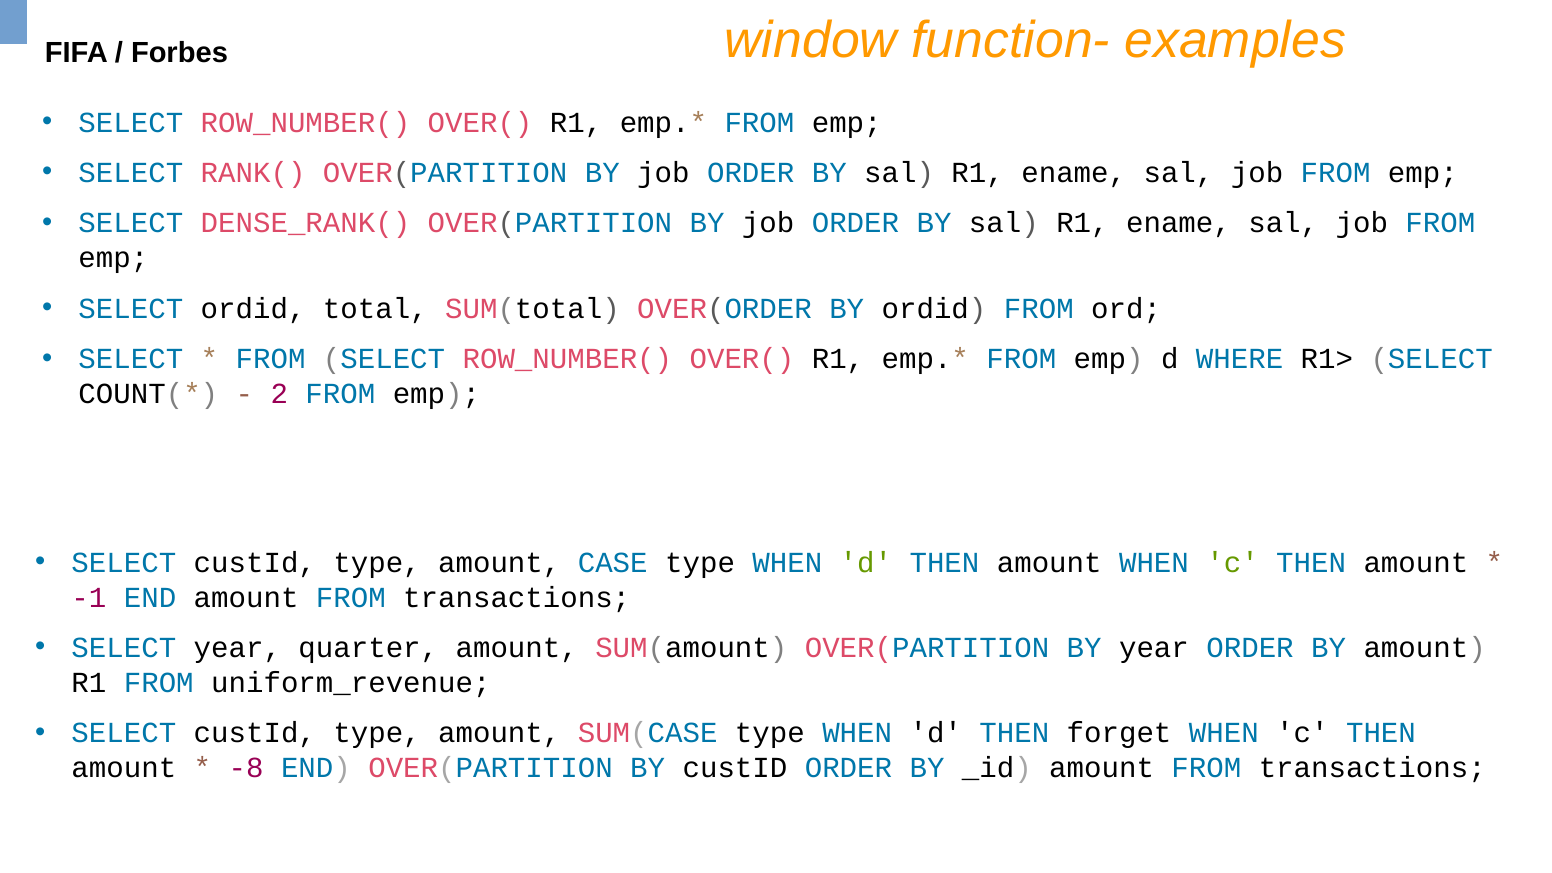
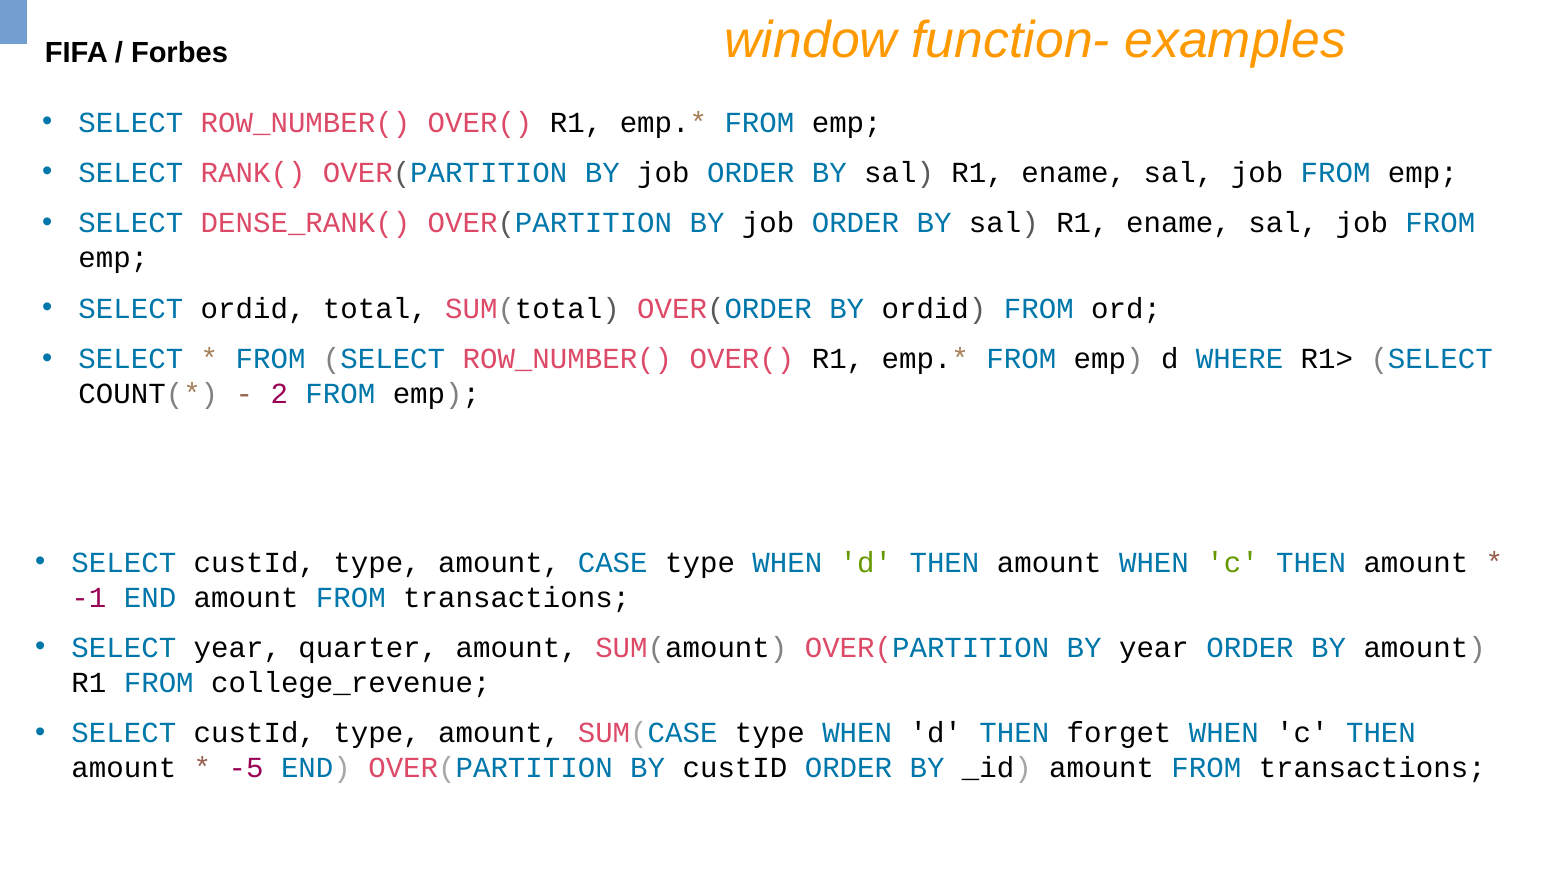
uniform_revenue: uniform_revenue -> college_revenue
-8: -8 -> -5
